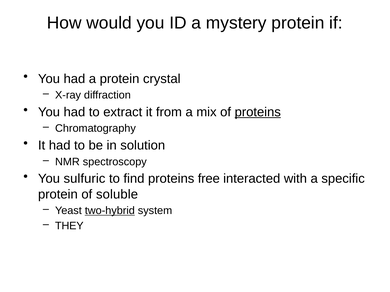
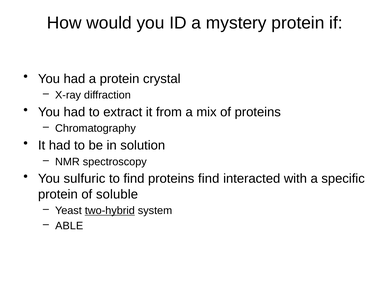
proteins at (258, 112) underline: present -> none
proteins free: free -> find
THEY: THEY -> ABLE
